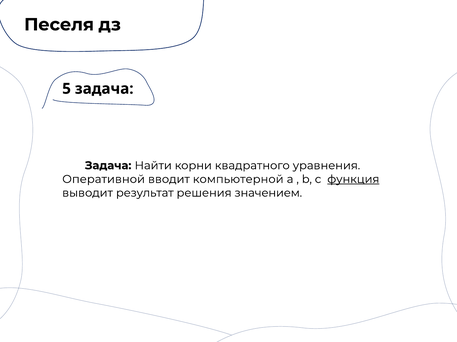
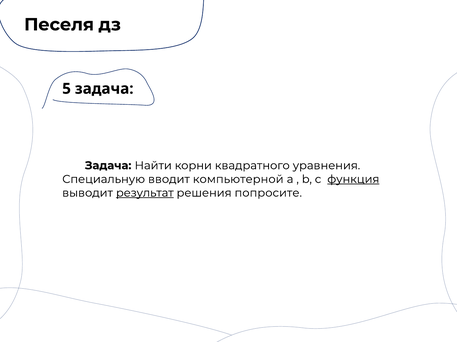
Оперативной: Оперативной -> Специальную
результат underline: none -> present
значением: значением -> попросите
